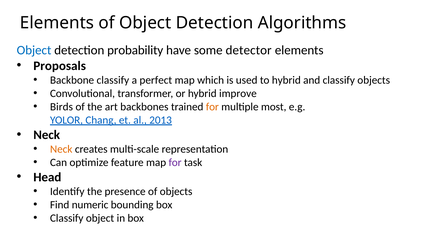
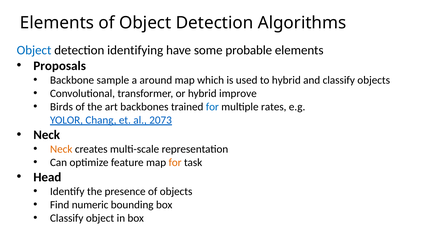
probability: probability -> identifying
detector: detector -> probable
Backbone classify: classify -> sample
perfect: perfect -> around
for at (212, 107) colour: orange -> blue
most: most -> rates
2013: 2013 -> 2073
for at (175, 162) colour: purple -> orange
